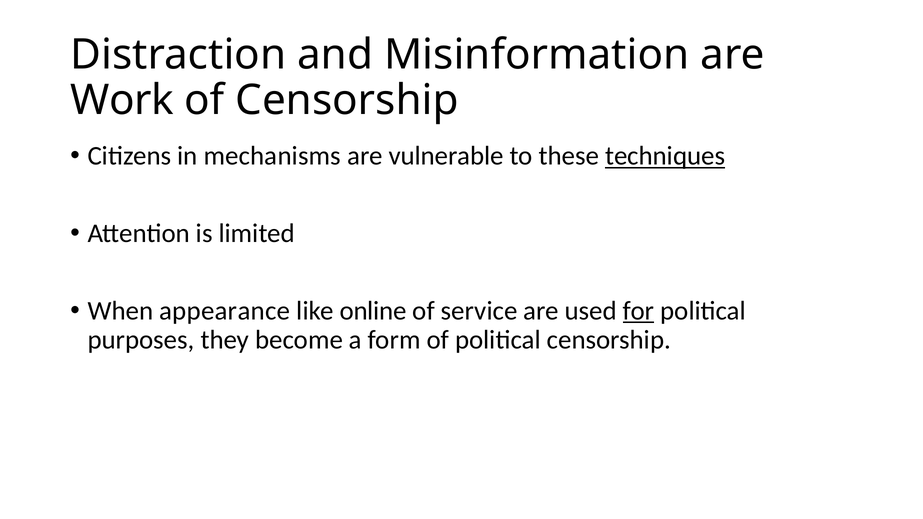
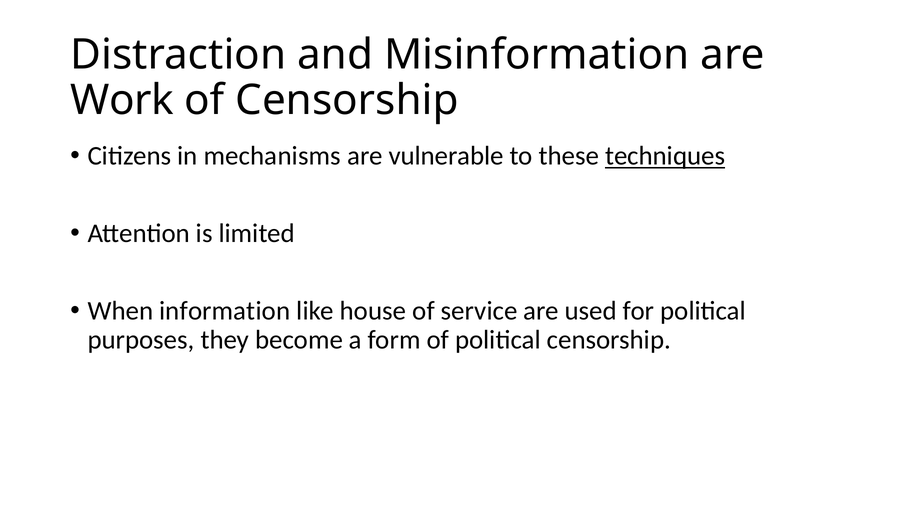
appearance: appearance -> information
online: online -> house
for underline: present -> none
